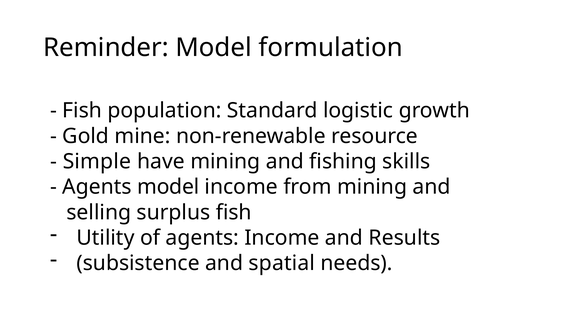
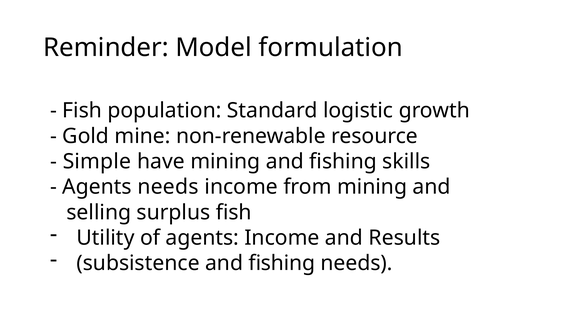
Agents model: model -> needs
subsistence and spatial: spatial -> fishing
